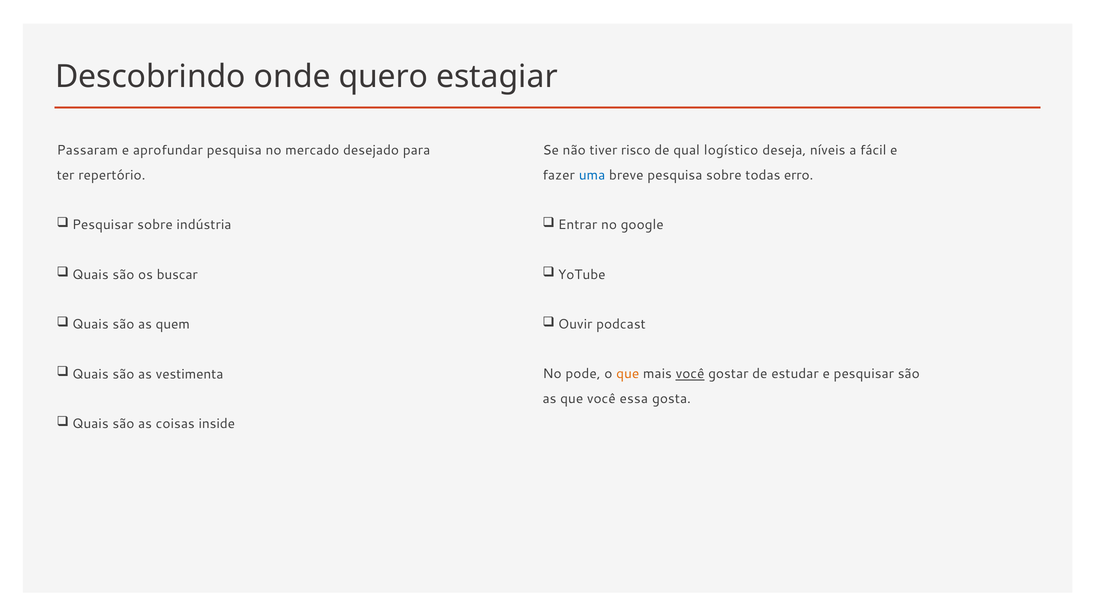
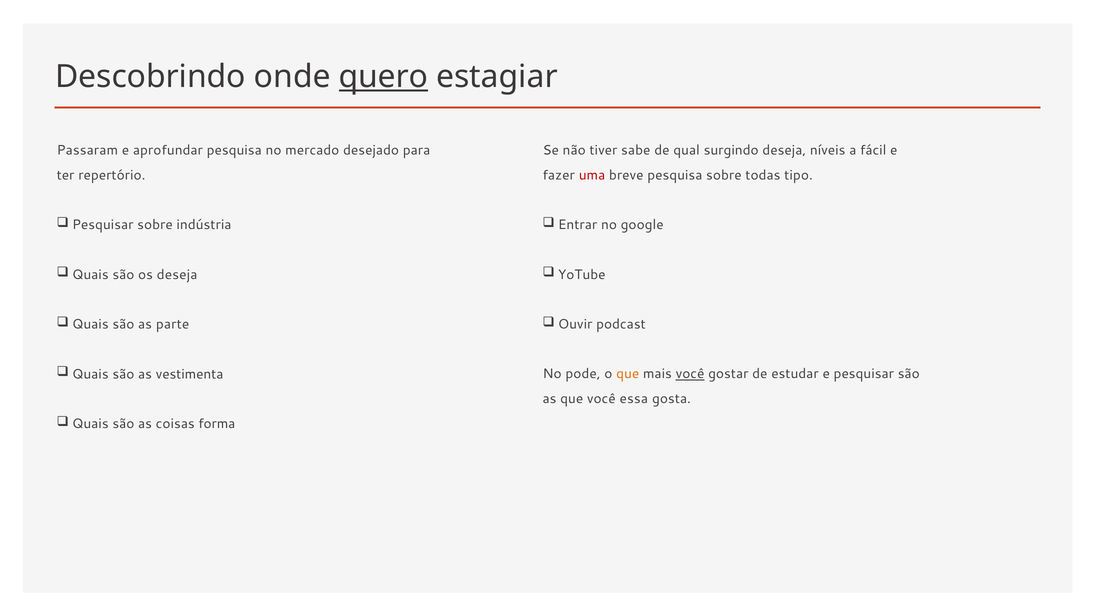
quero underline: none -> present
risco: risco -> sabe
logístico: logístico -> surgindo
uma colour: blue -> red
erro: erro -> tipo
os buscar: buscar -> deseja
quem: quem -> parte
inside: inside -> forma
